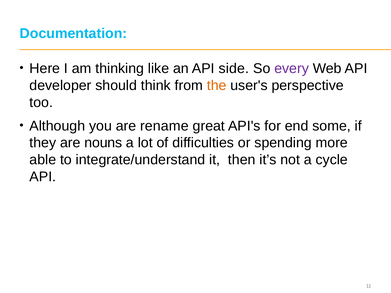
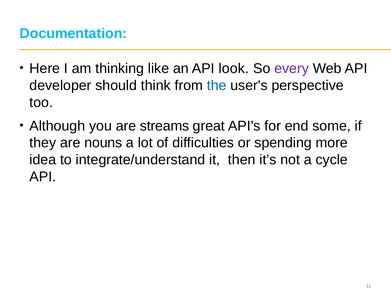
side: side -> look
the colour: orange -> blue
rename: rename -> streams
able: able -> idea
